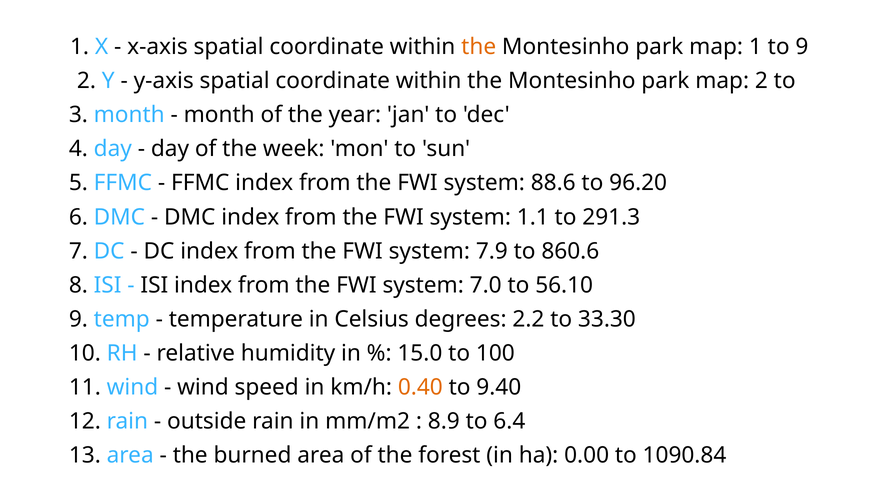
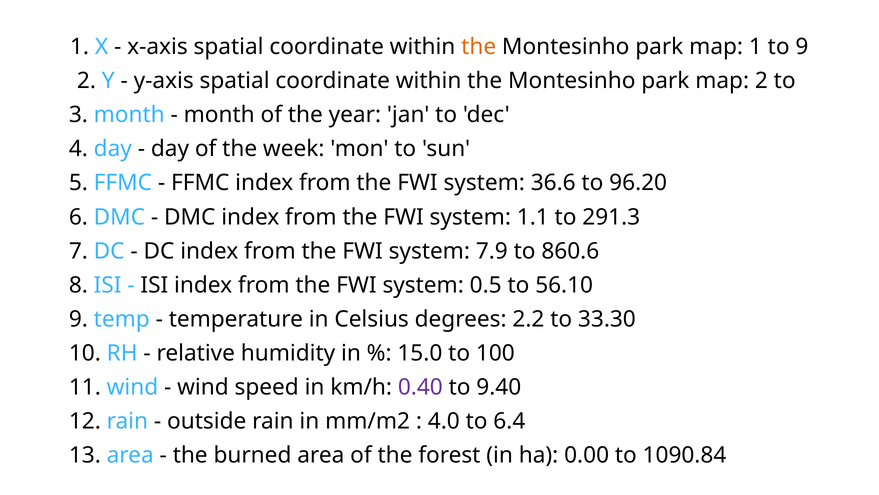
88.6: 88.6 -> 36.6
7.0: 7.0 -> 0.5
0.40 colour: orange -> purple
8.9: 8.9 -> 4.0
